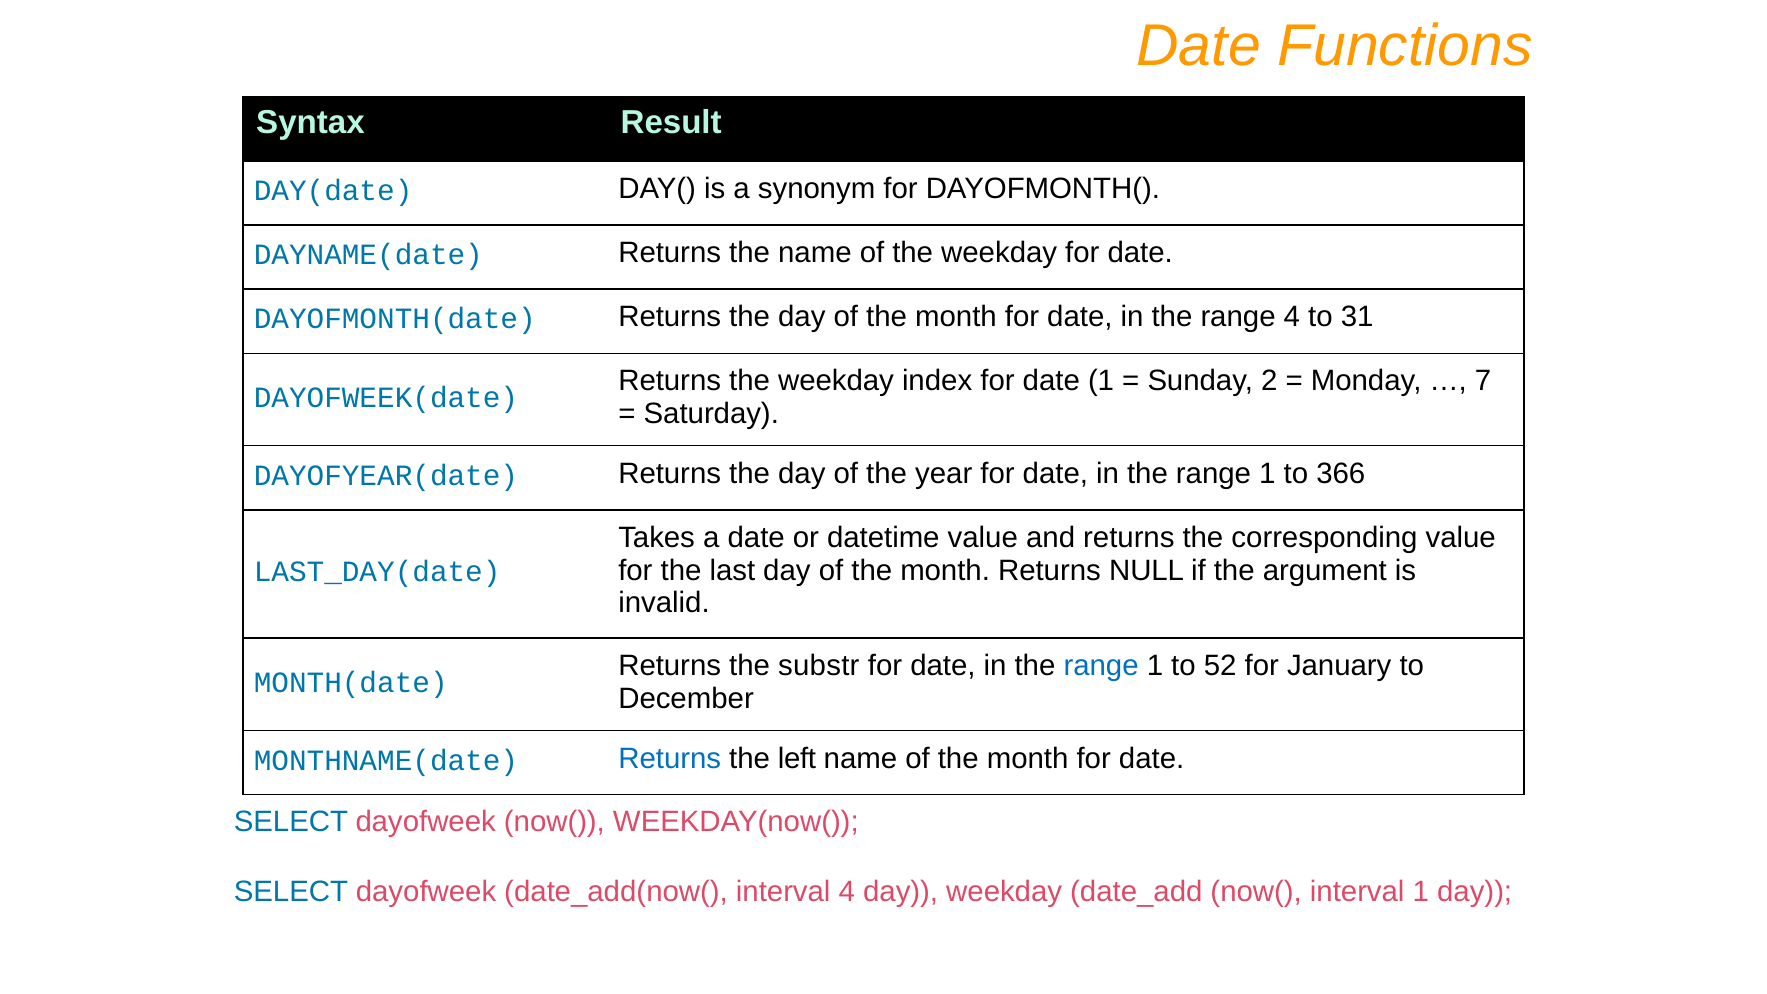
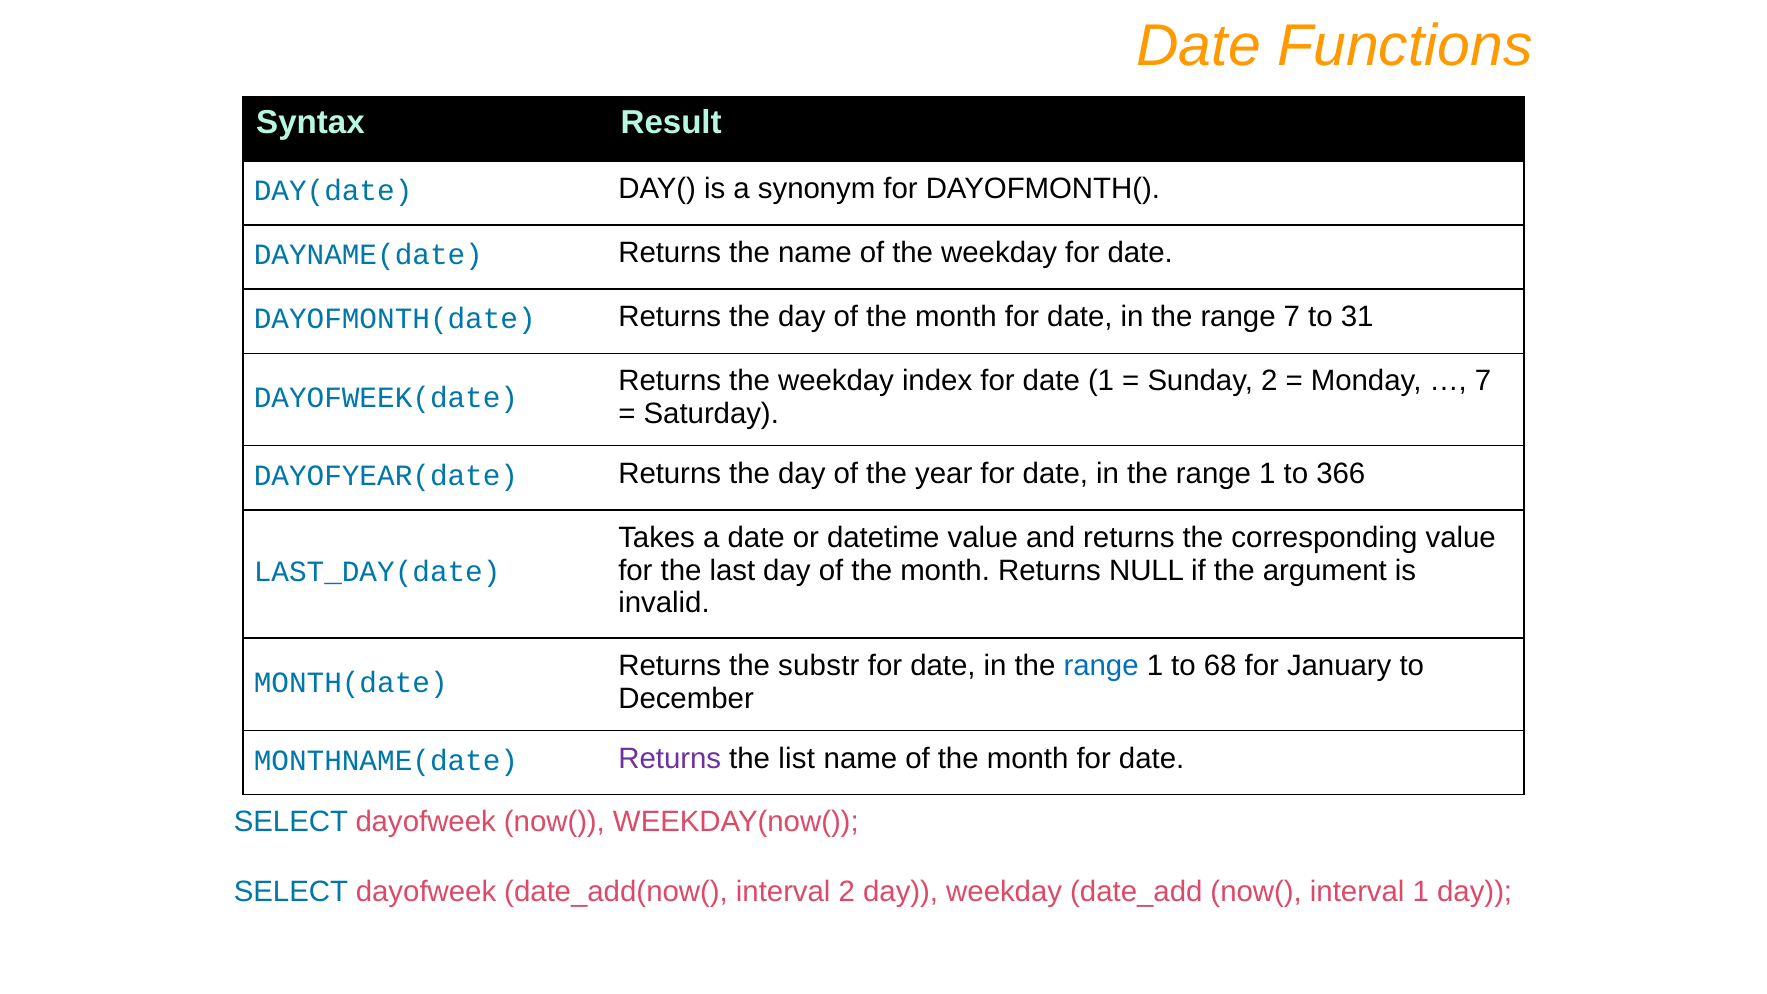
range 4: 4 -> 7
52: 52 -> 68
Returns at (670, 758) colour: blue -> purple
left: left -> list
interval 4: 4 -> 2
